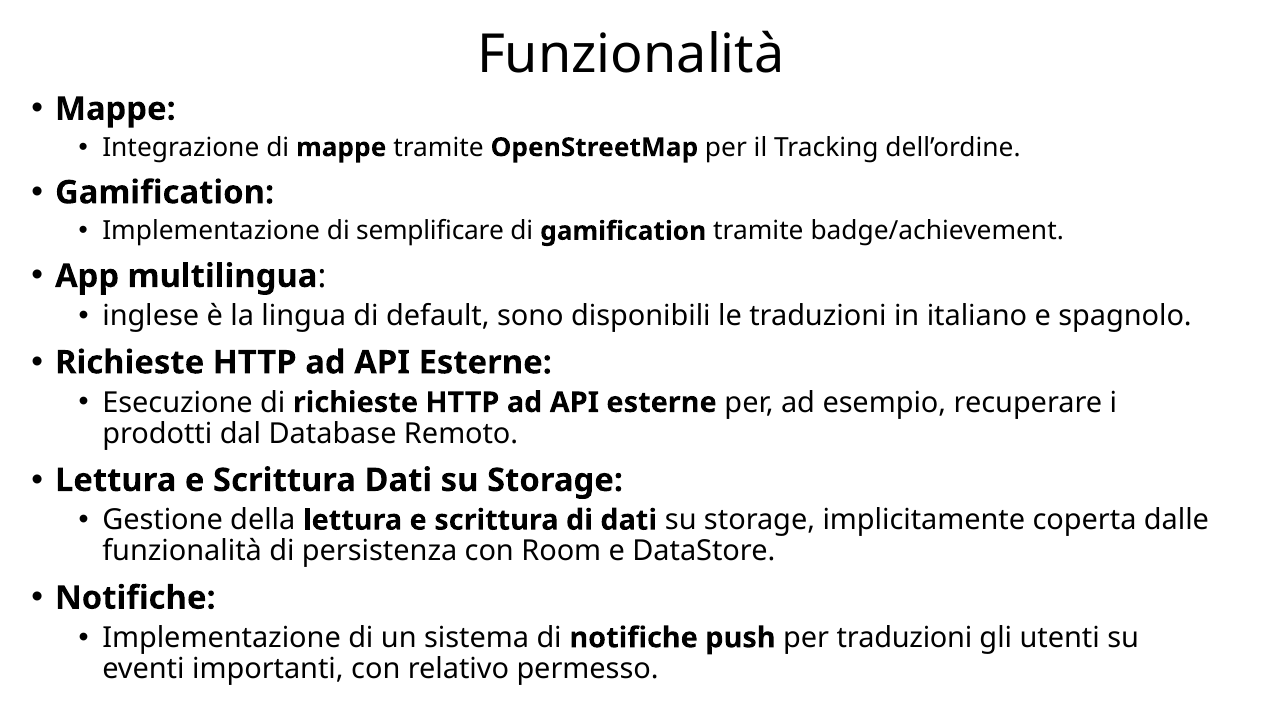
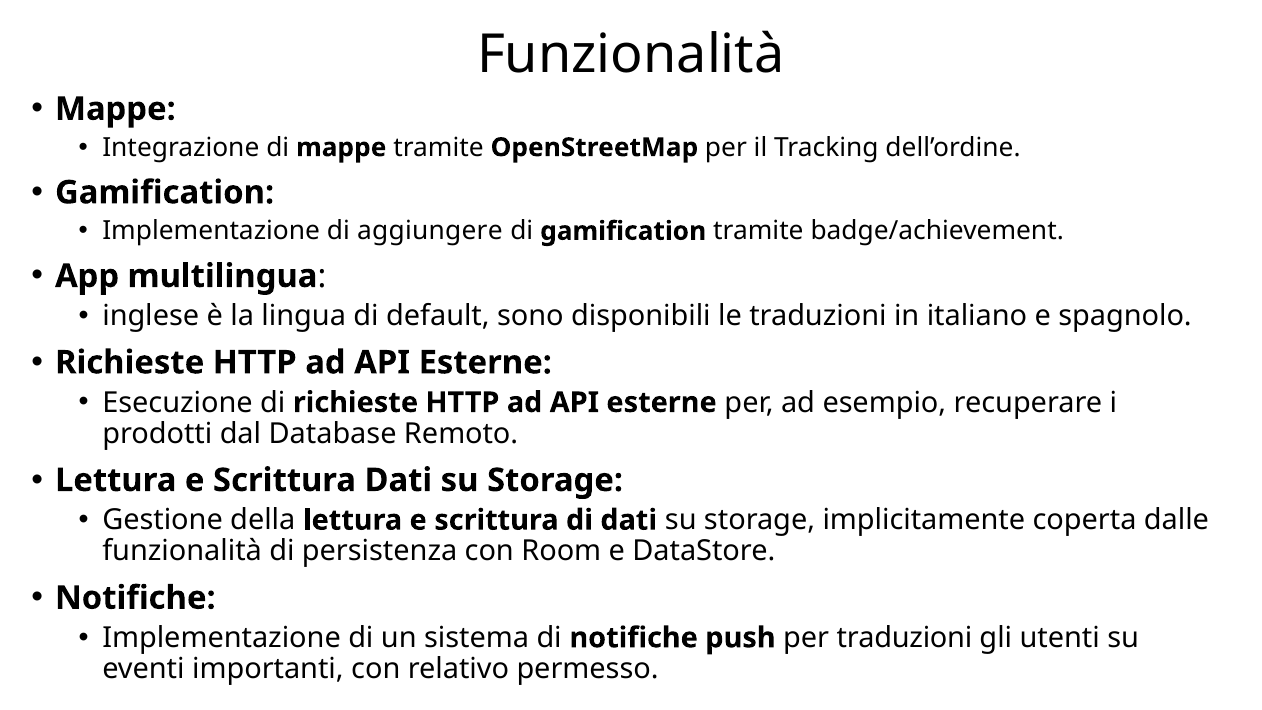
semplificare: semplificare -> aggiungere
